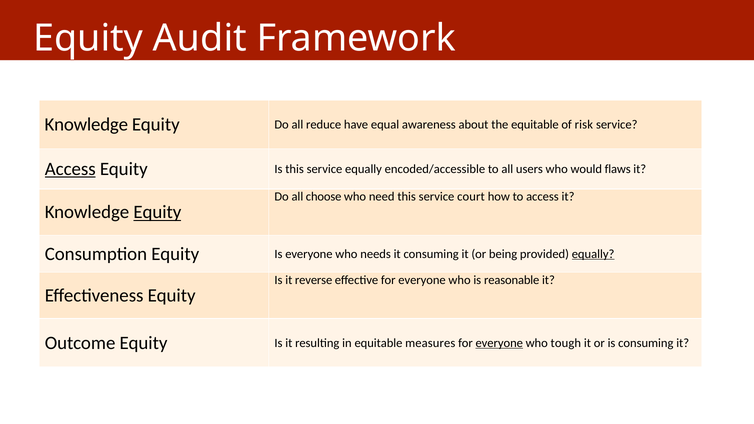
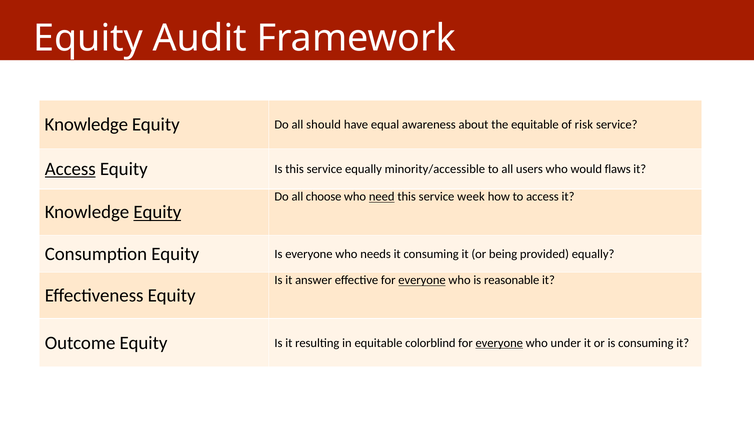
reduce: reduce -> should
encoded/accessible: encoded/accessible -> minority/accessible
need underline: none -> present
court: court -> week
equally at (593, 254) underline: present -> none
reverse: reverse -> answer
everyone at (422, 280) underline: none -> present
measures: measures -> colorblind
tough: tough -> under
